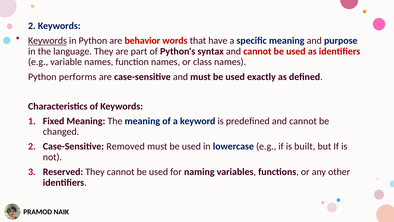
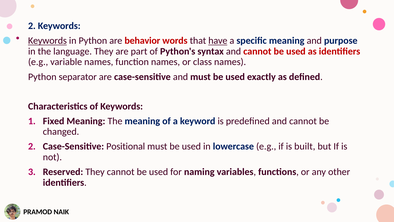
have underline: none -> present
performs: performs -> separator
Removed: Removed -> Positional
